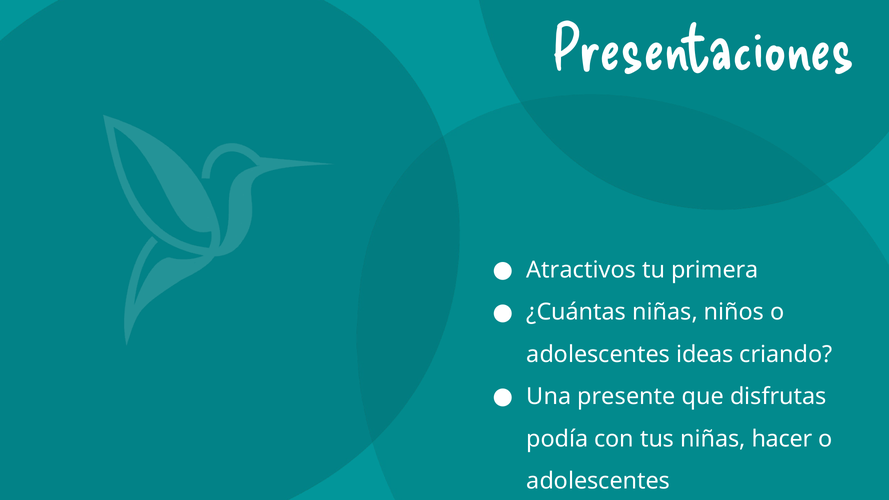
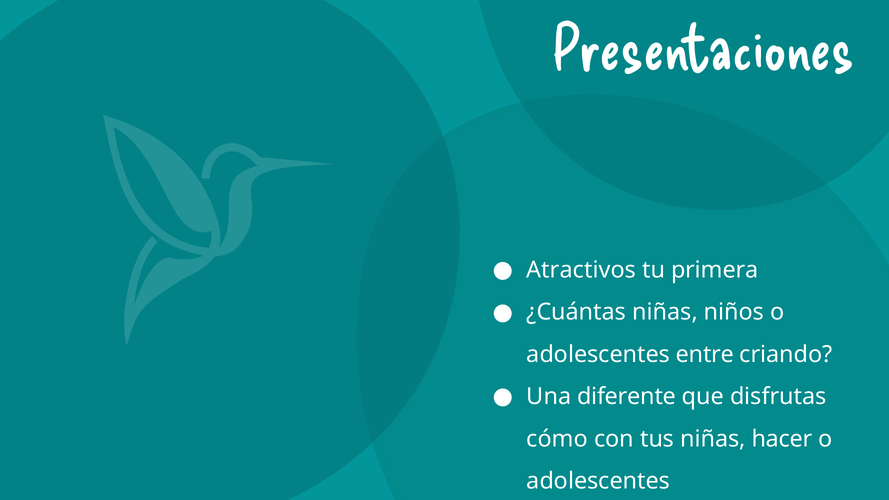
ideas: ideas -> entre
presente: presente -> diferente
podía: podía -> cómo
